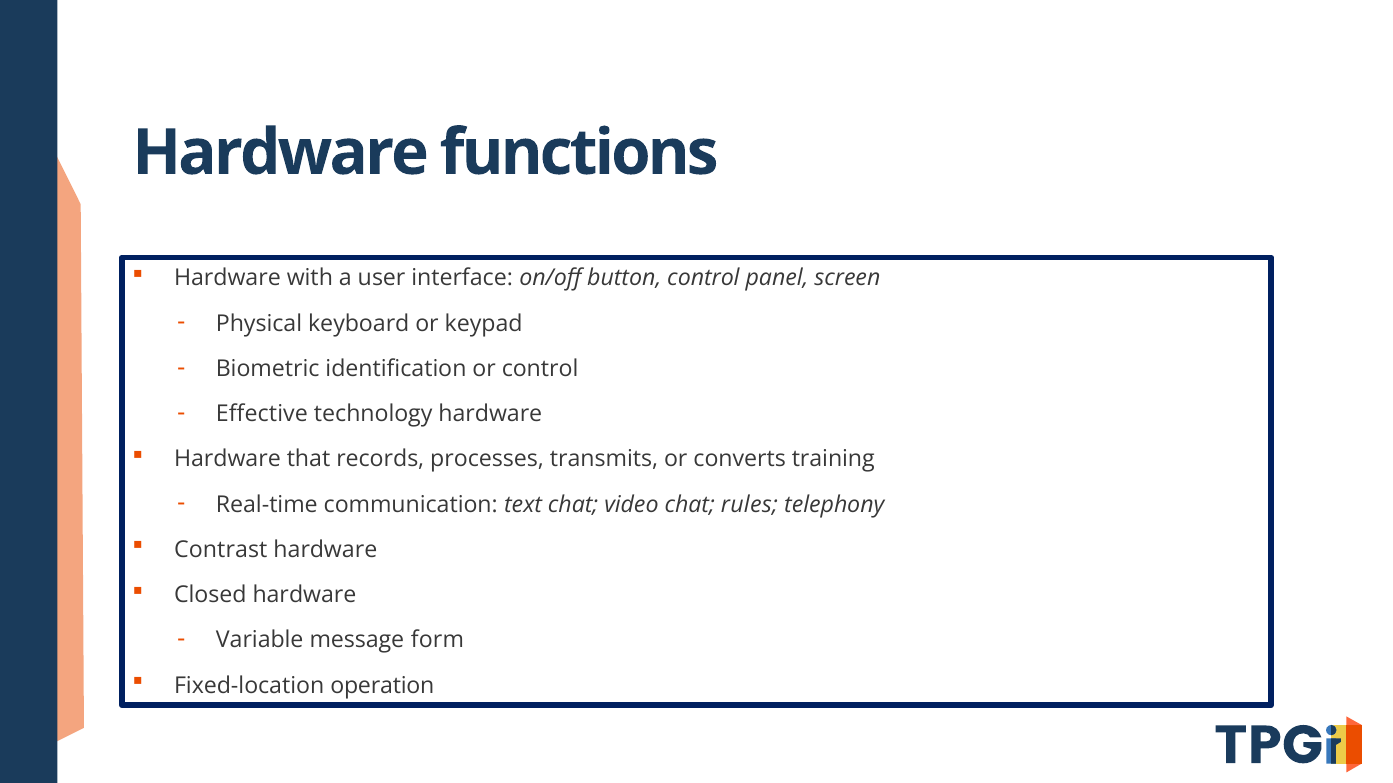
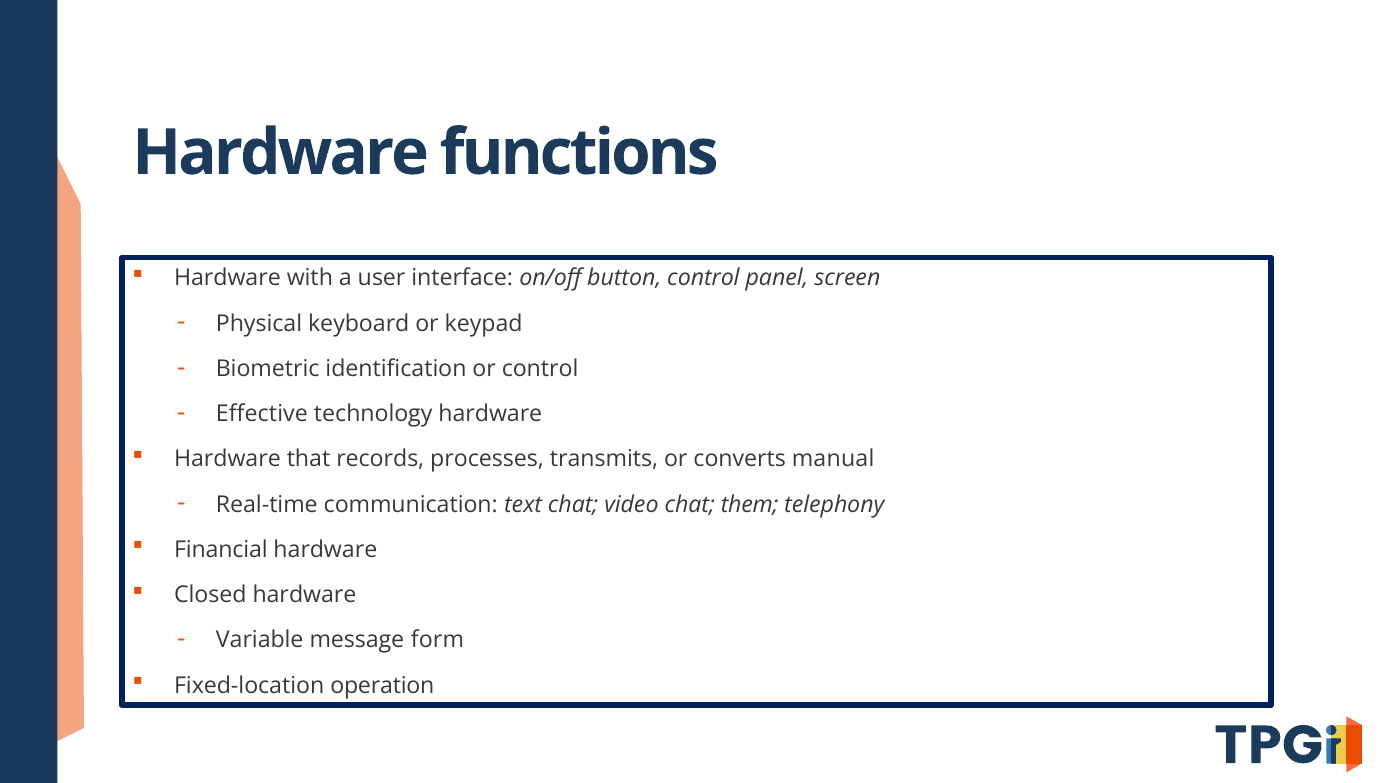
training: training -> manual
rules: rules -> them
Contrast: Contrast -> Financial
